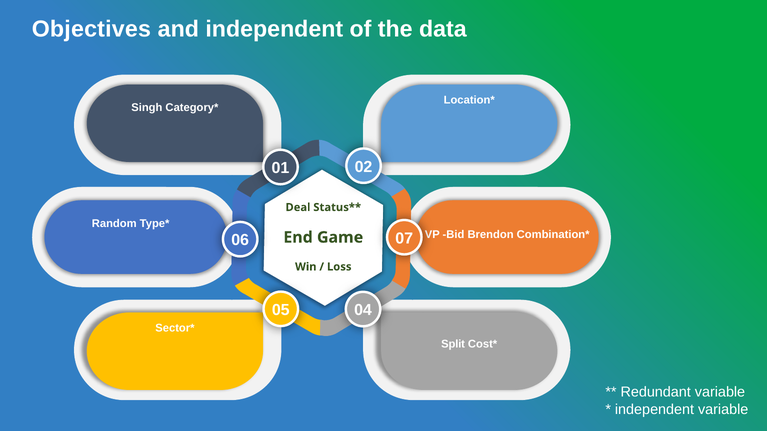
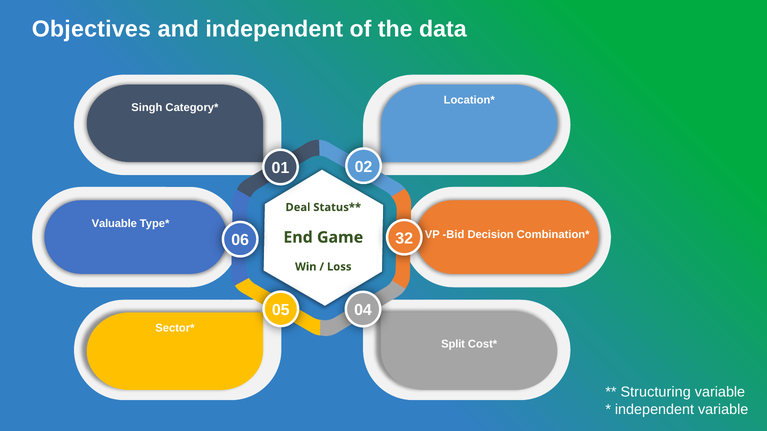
Random: Random -> Valuable
Brendon: Brendon -> Decision
07: 07 -> 32
Redundant: Redundant -> Structuring
